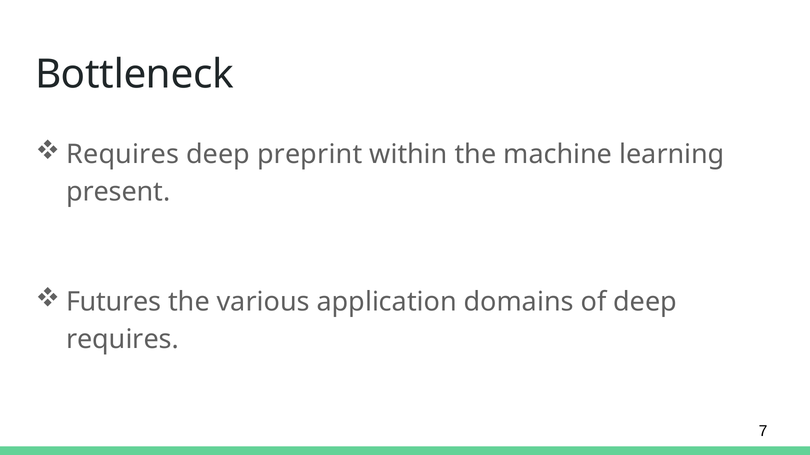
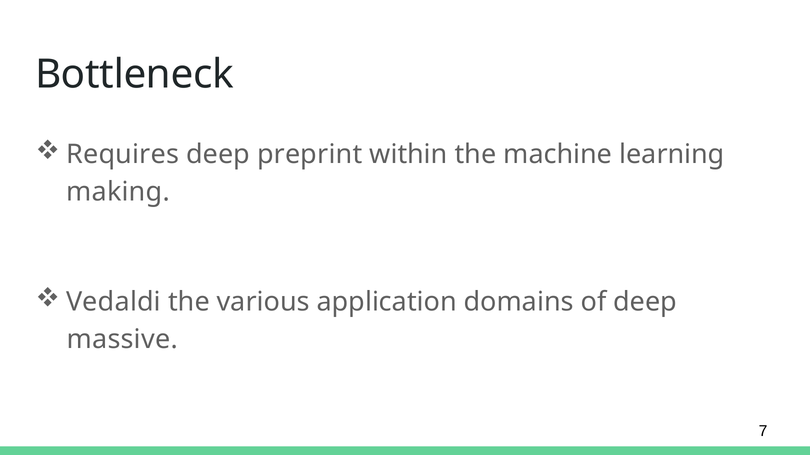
present: present -> making
Futures: Futures -> Vedaldi
requires at (122, 340): requires -> massive
